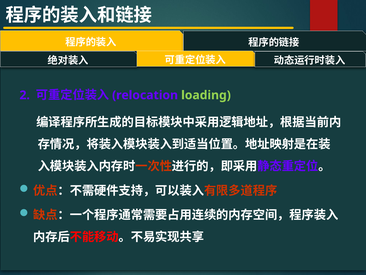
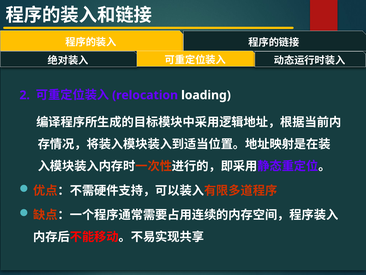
loading colour: light green -> white
